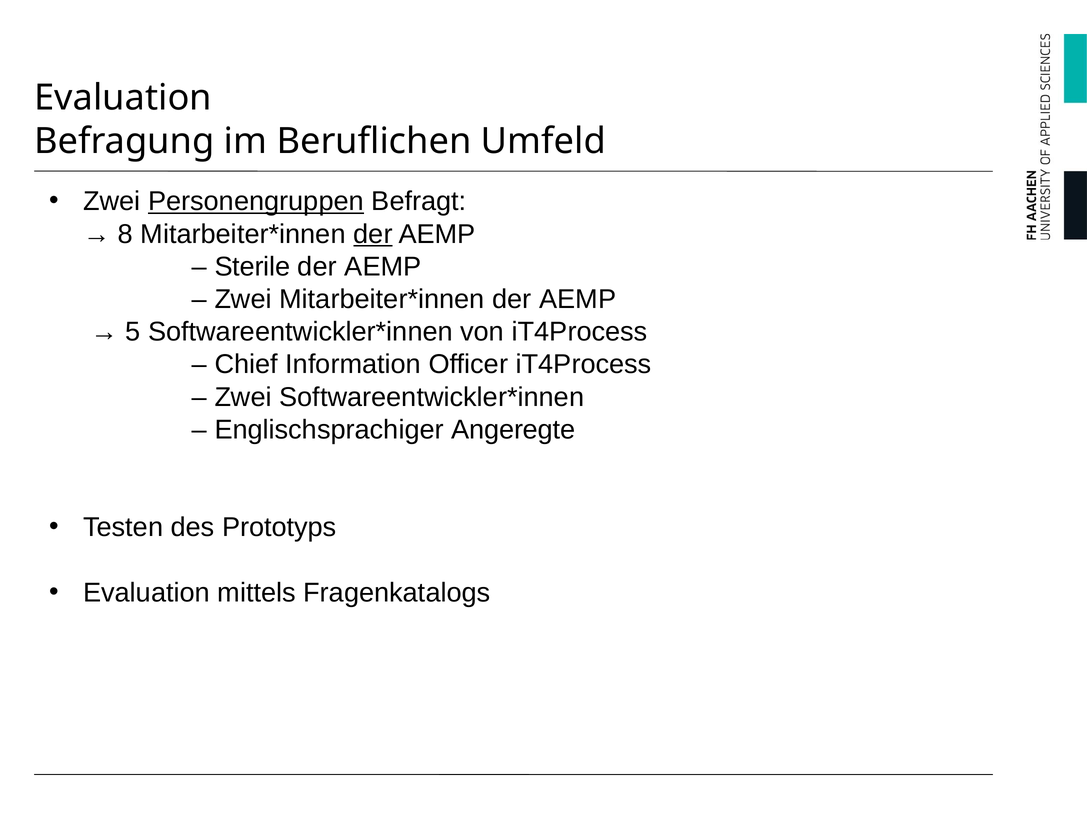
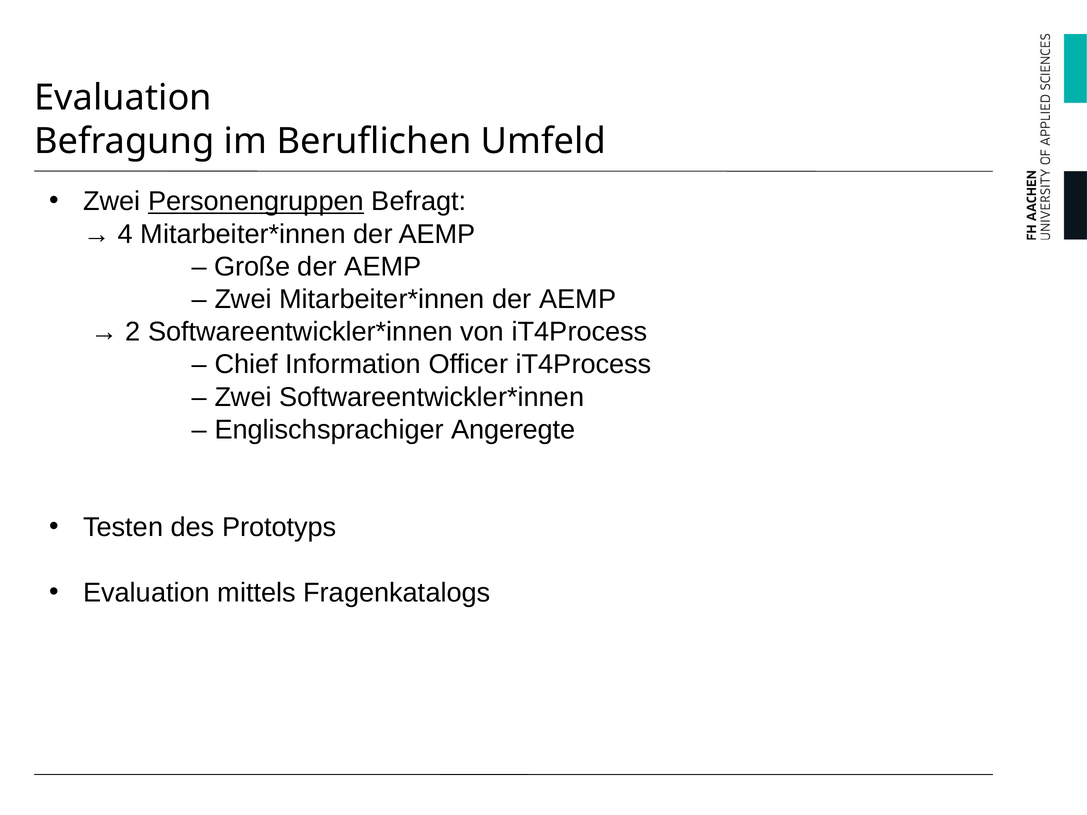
8: 8 -> 4
der at (373, 234) underline: present -> none
Sterile: Sterile -> Große
5: 5 -> 2
